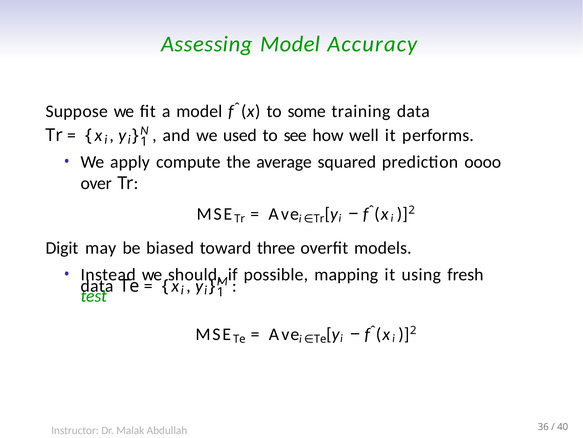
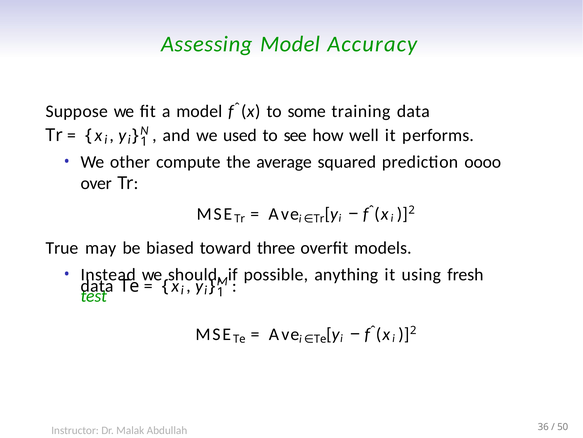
apply: apply -> other
Digit: Digit -> True
mapping: mapping -> anything
40: 40 -> 50
